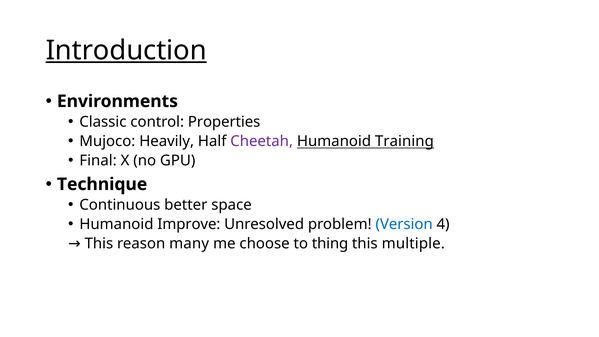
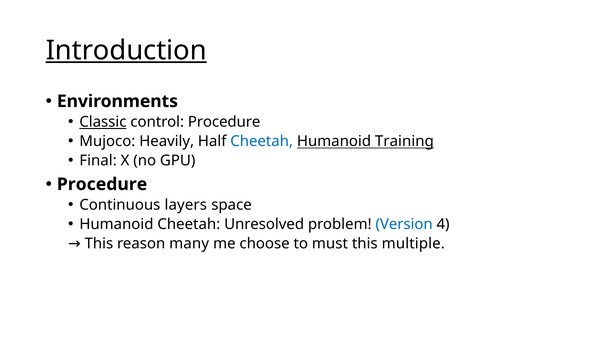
Classic underline: none -> present
control Properties: Properties -> Procedure
Cheetah at (262, 141) colour: purple -> blue
Technique at (102, 184): Technique -> Procedure
better: better -> layers
Humanoid Improve: Improve -> Cheetah
thing: thing -> must
